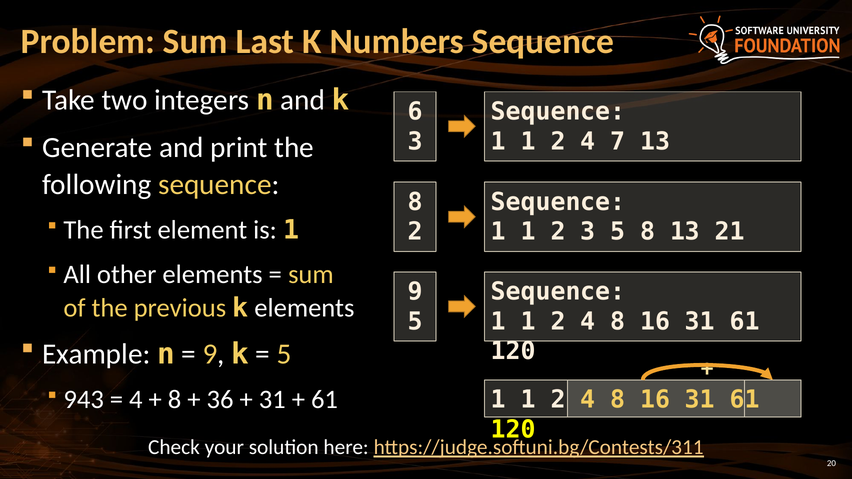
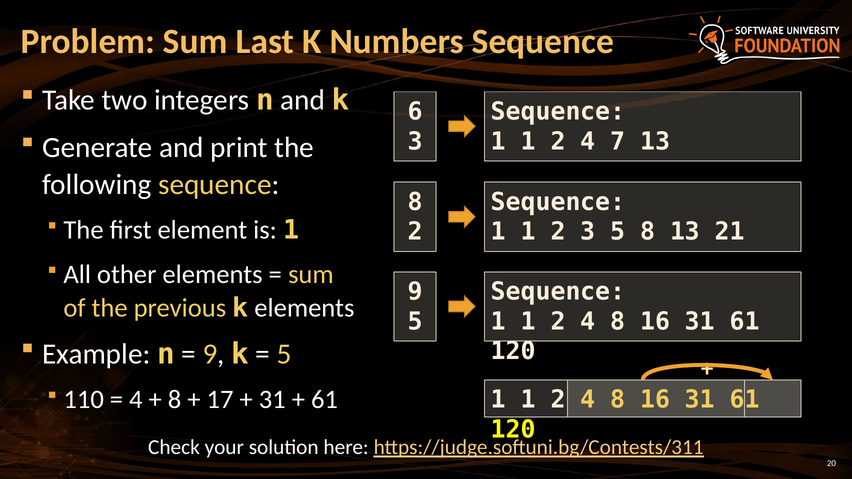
943: 943 -> 110
36: 36 -> 17
